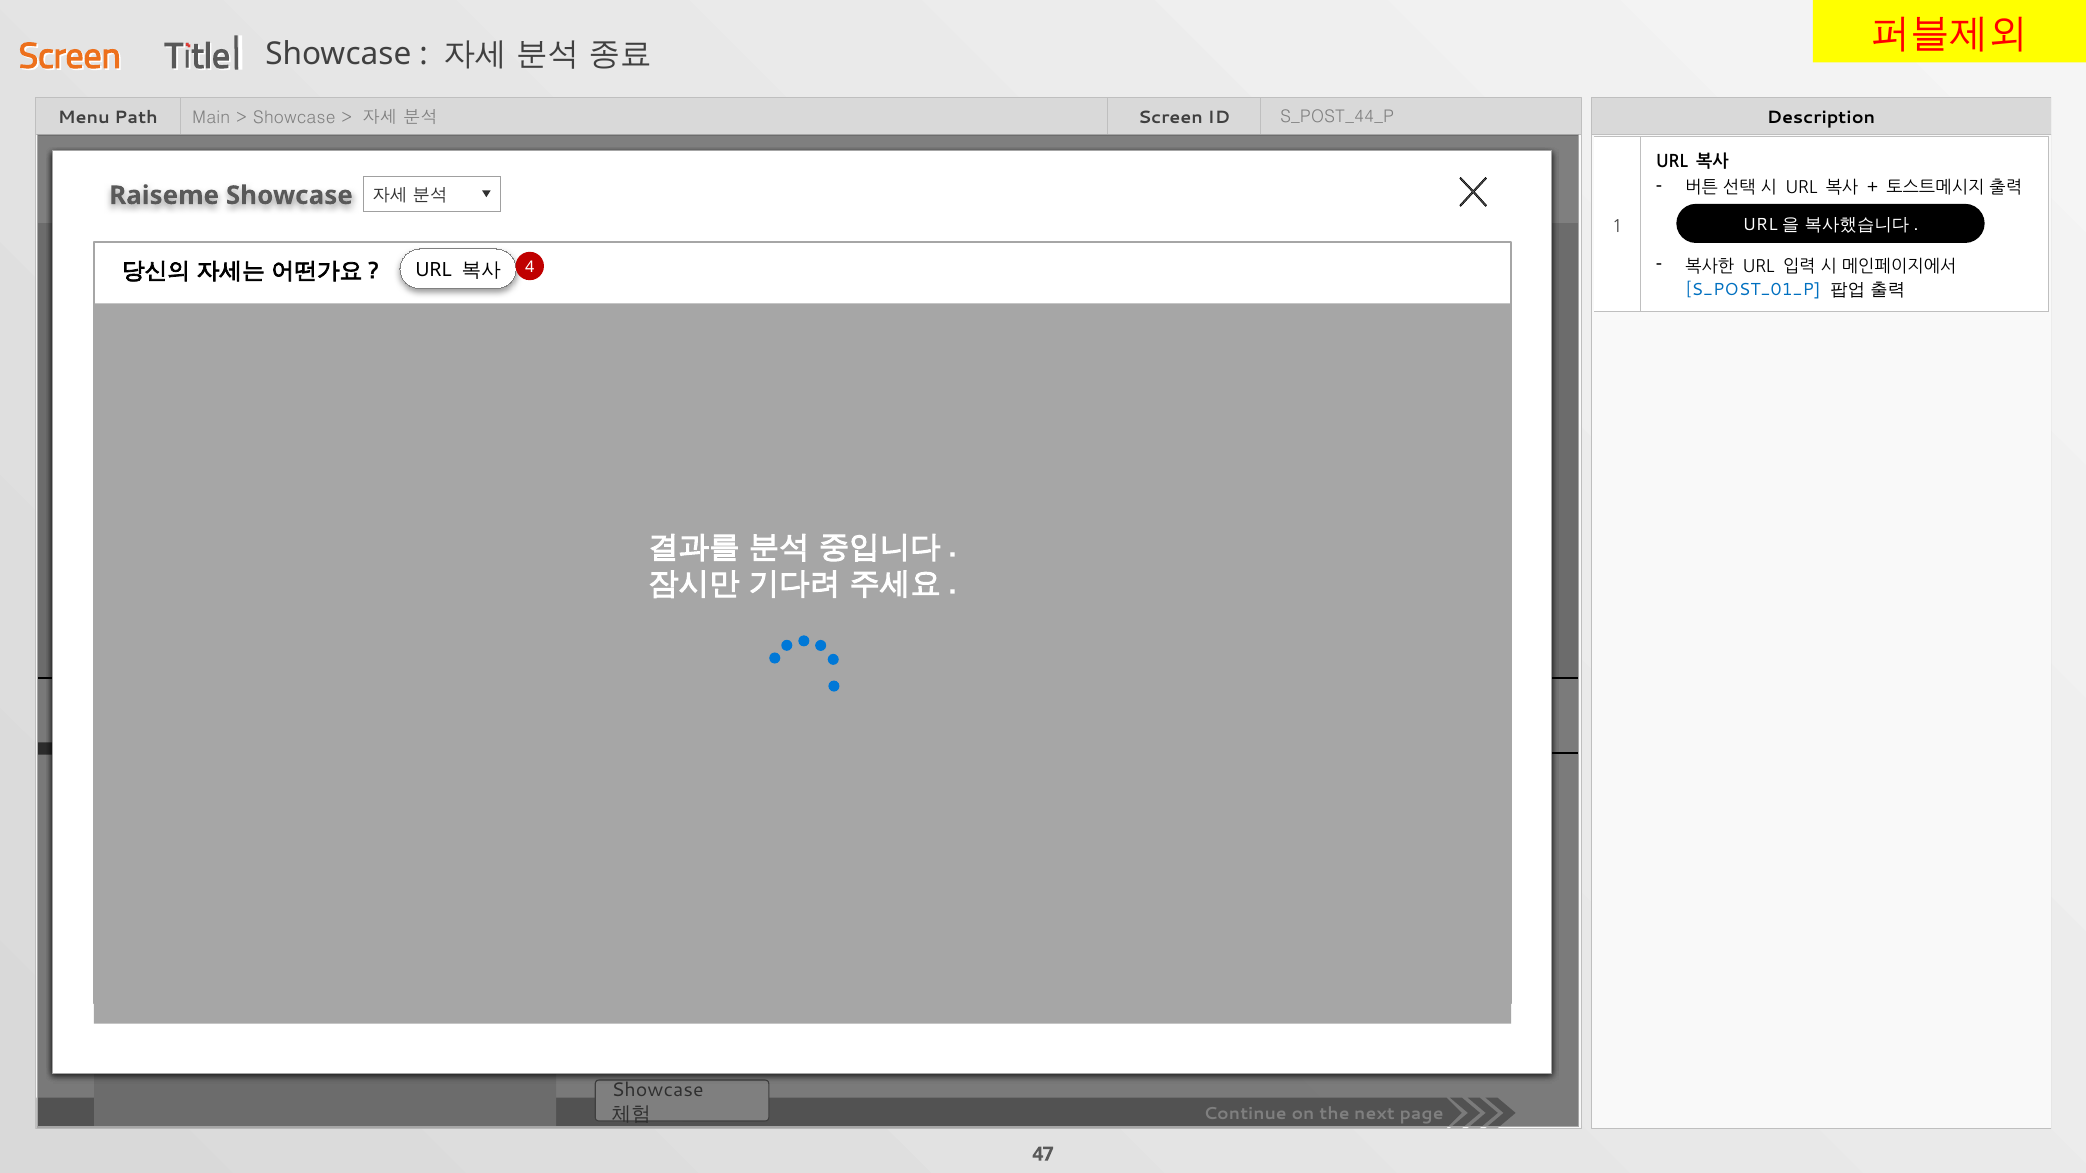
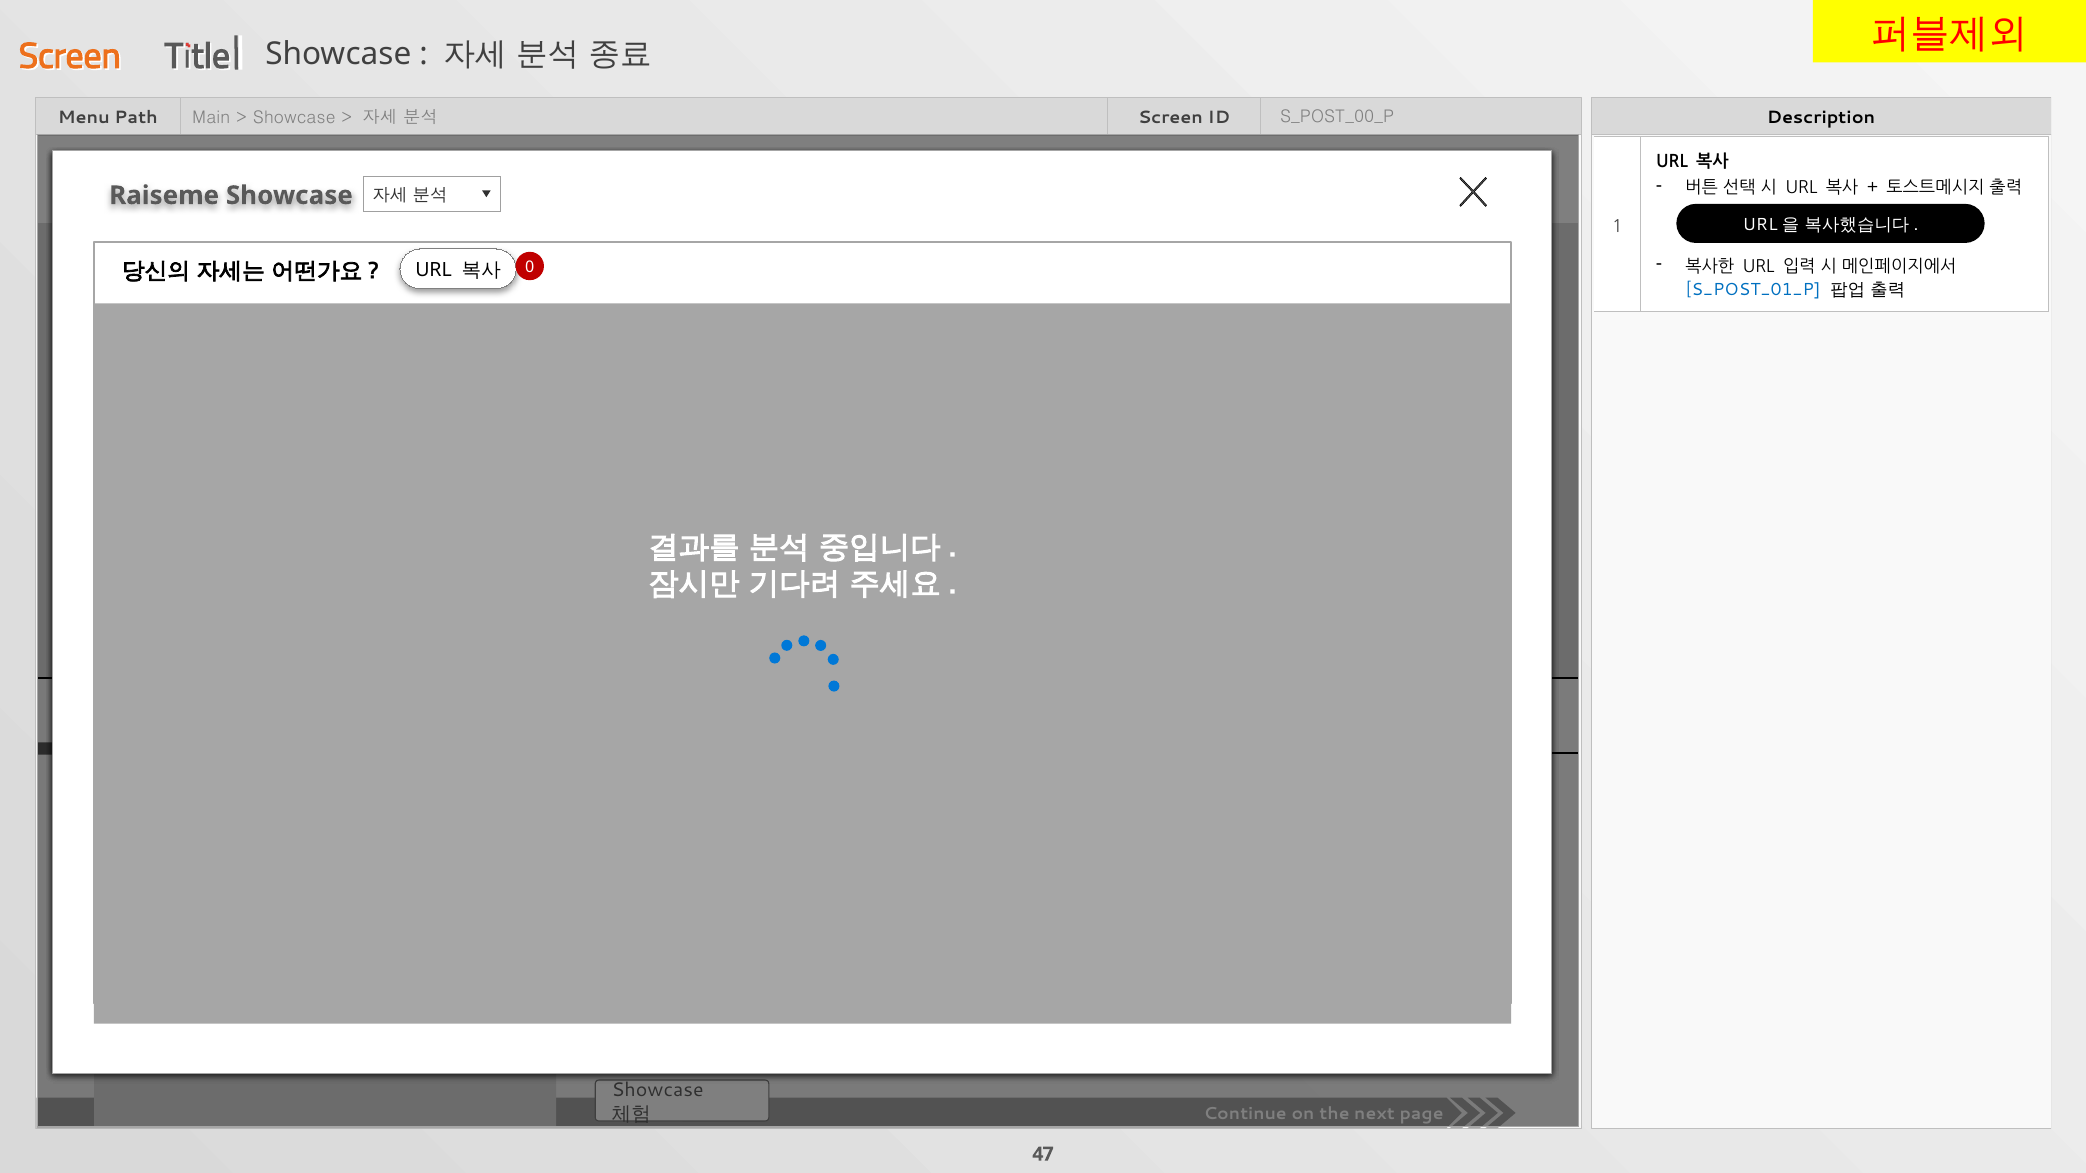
S_POST_44_P: S_POST_44_P -> S_POST_00_P
4: 4 -> 0
